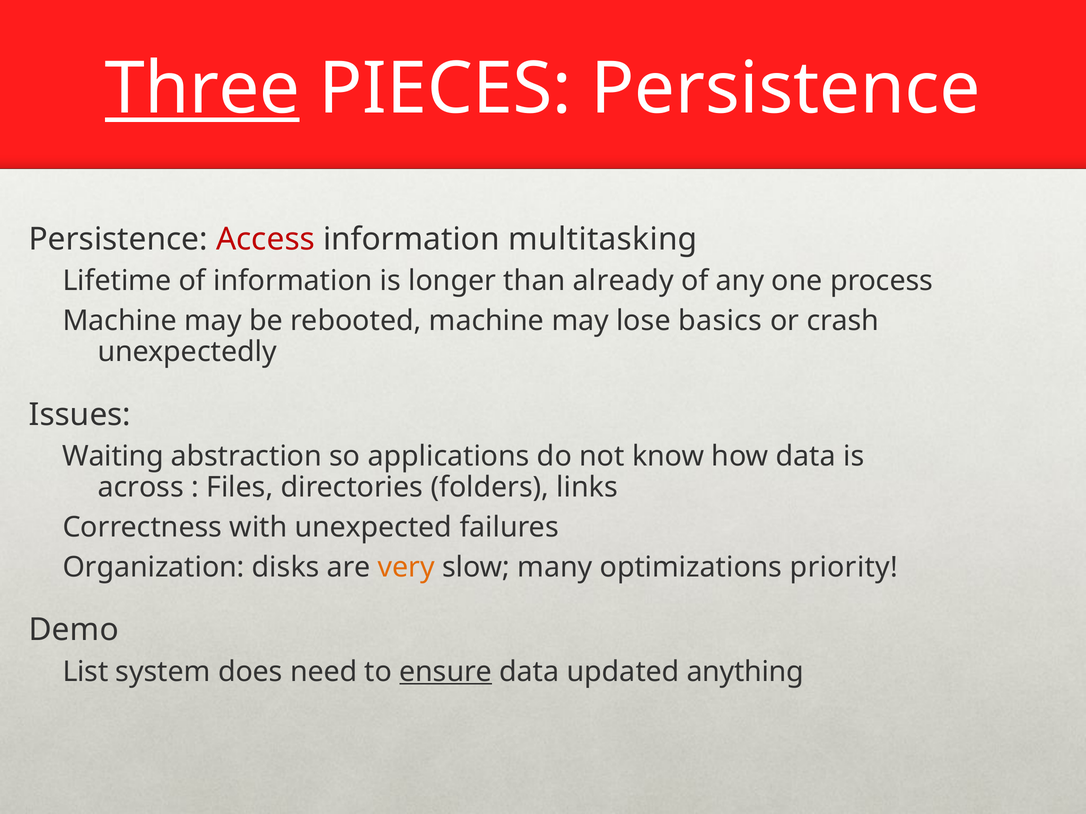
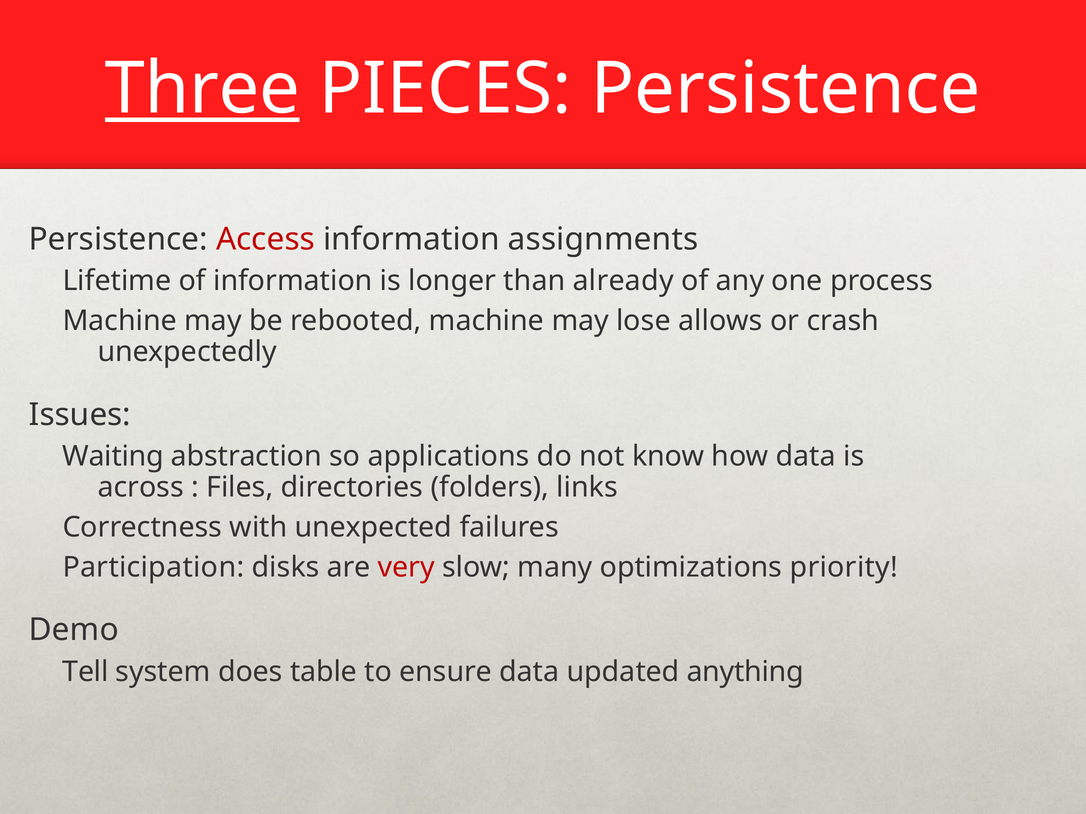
multitasking: multitasking -> assignments
basics: basics -> allows
Organization: Organization -> Participation
very colour: orange -> red
List: List -> Tell
need: need -> table
ensure underline: present -> none
